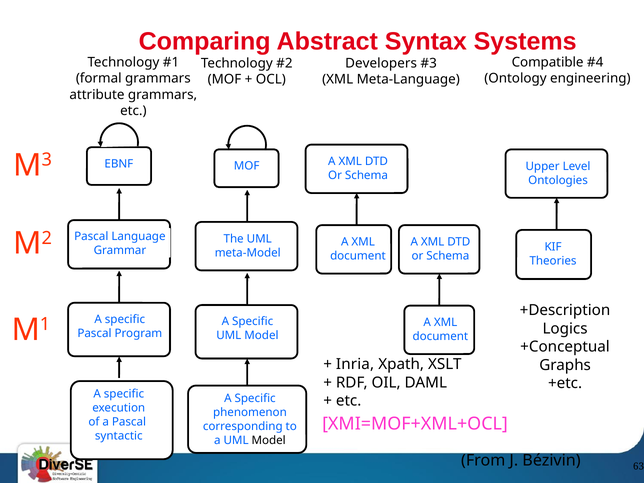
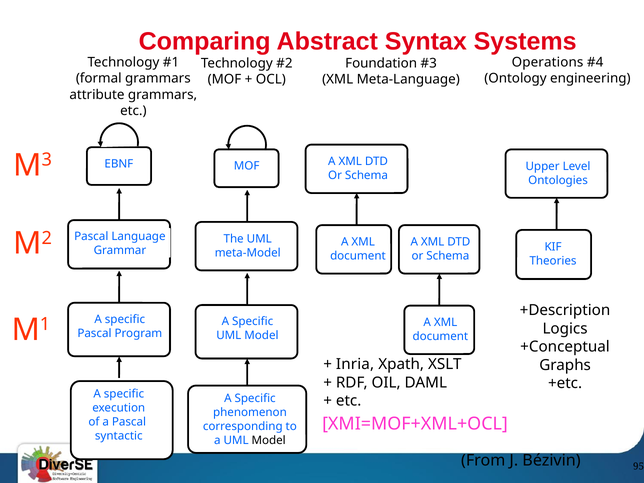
Compatible: Compatible -> Operations
Developers: Developers -> Foundation
63: 63 -> 95
